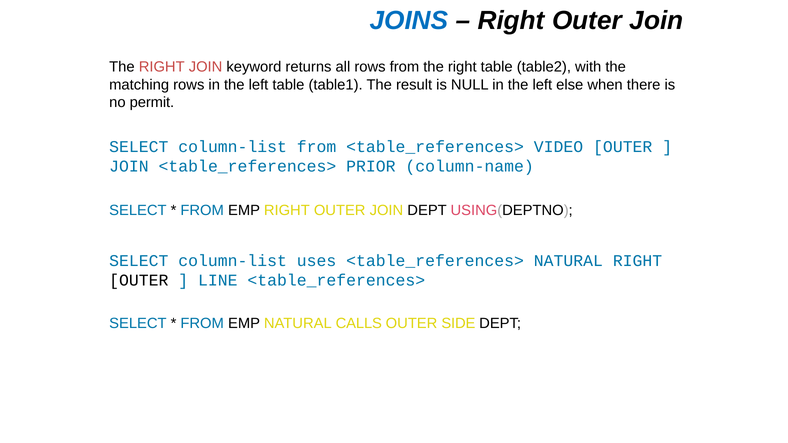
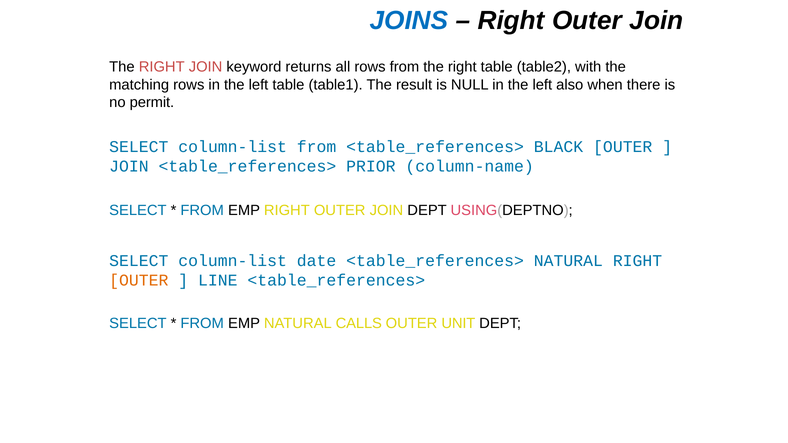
else: else -> also
VIDEO: VIDEO -> BLACK
uses: uses -> date
OUTER at (139, 281) colour: black -> orange
SIDE: SIDE -> UNIT
